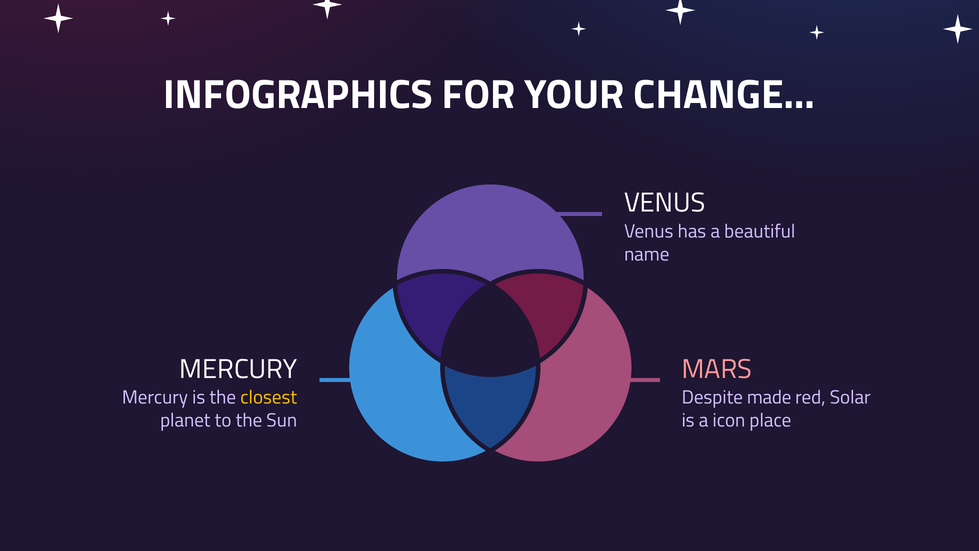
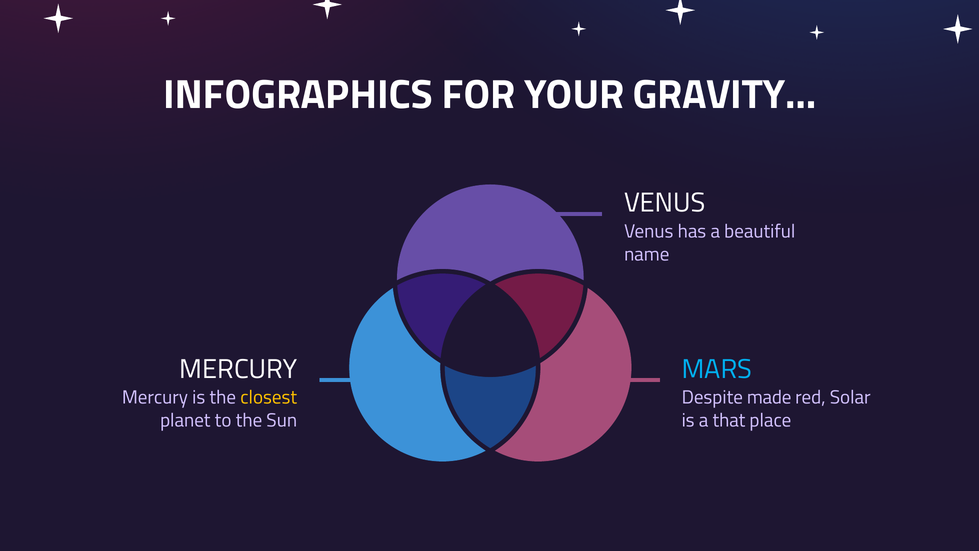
CHANGE…: CHANGE… -> GRAVITY…
MARS colour: pink -> light blue
icon: icon -> that
